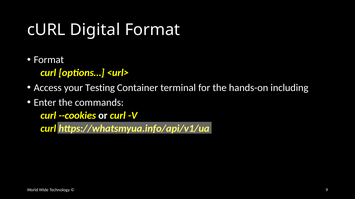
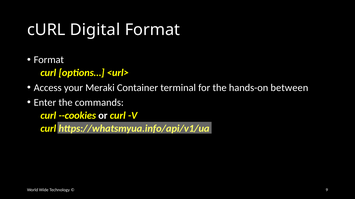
Testing: Testing -> Meraki
including: including -> between
